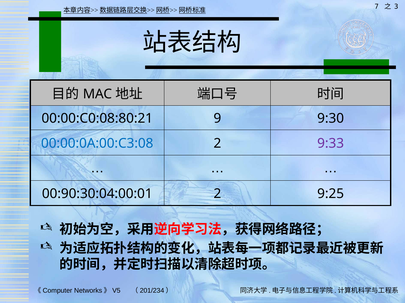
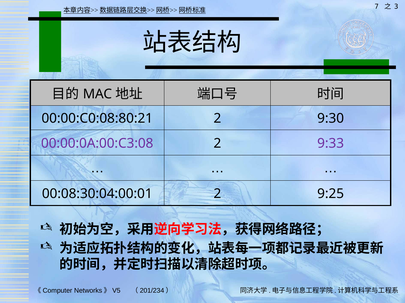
00:00:C0:08:80:21 9: 9 -> 2
00:00:0A:00:C3:08 colour: blue -> purple
00:90:30:04:00:01: 00:90:30:04:00:01 -> 00:08:30:04:00:01
